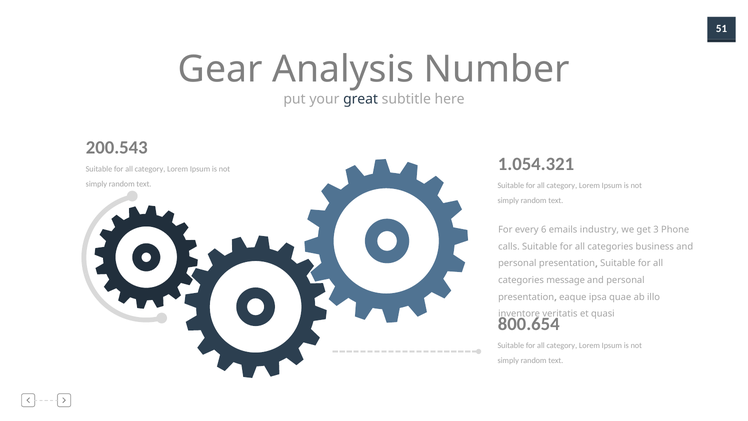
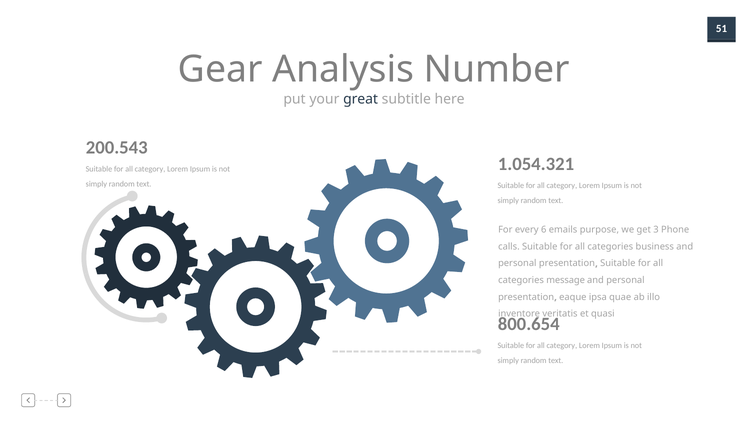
industry: industry -> purpose
